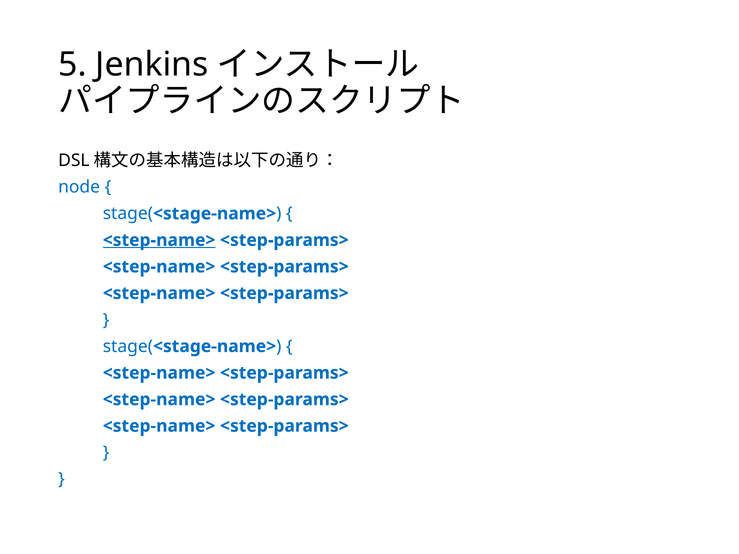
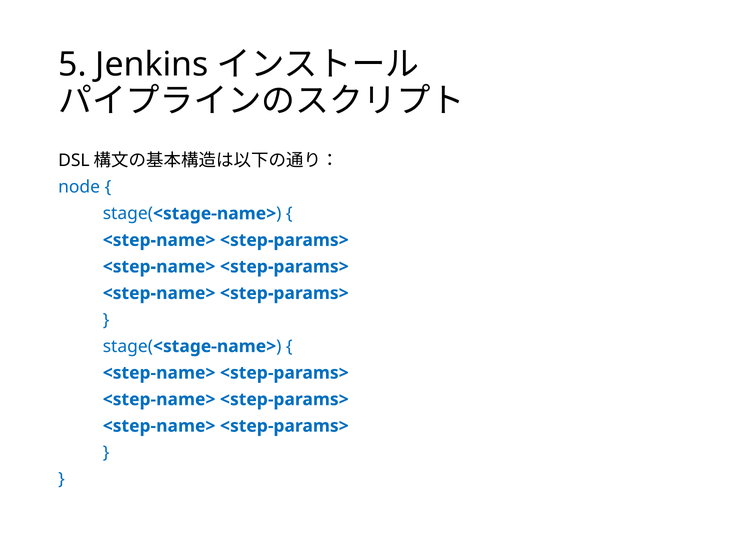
<step-name> at (159, 240) underline: present -> none
